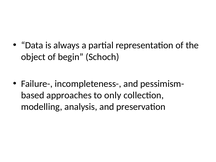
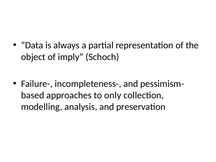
begin: begin -> imply
